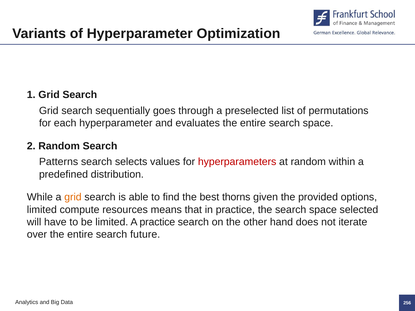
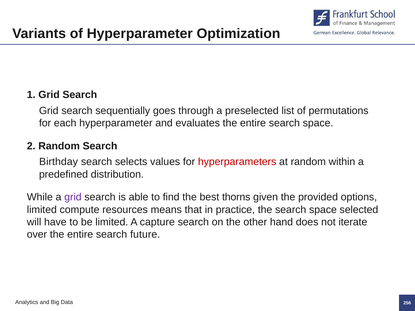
Patterns: Patterns -> Birthday
grid at (73, 197) colour: orange -> purple
A practice: practice -> capture
